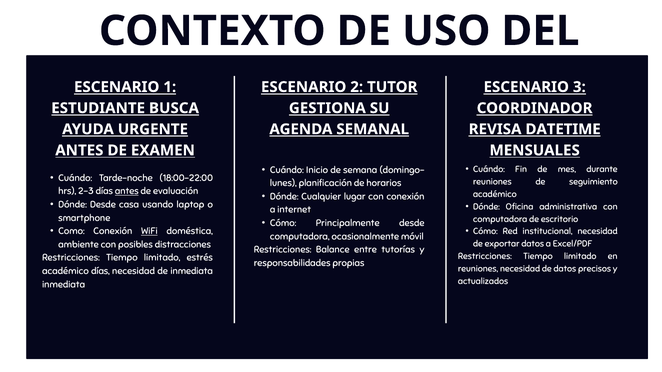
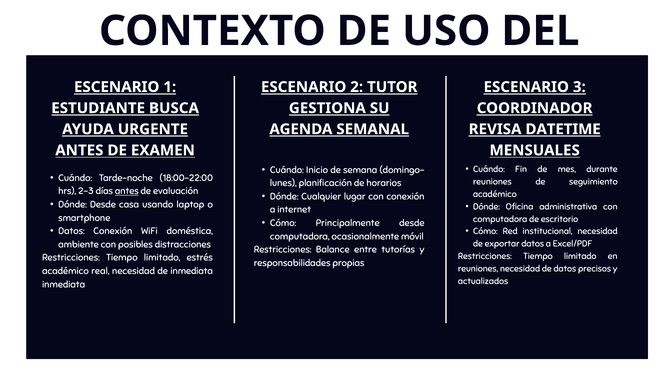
Como at (71, 231): Como -> Datos
WiFi underline: present -> none
académico días: días -> real
